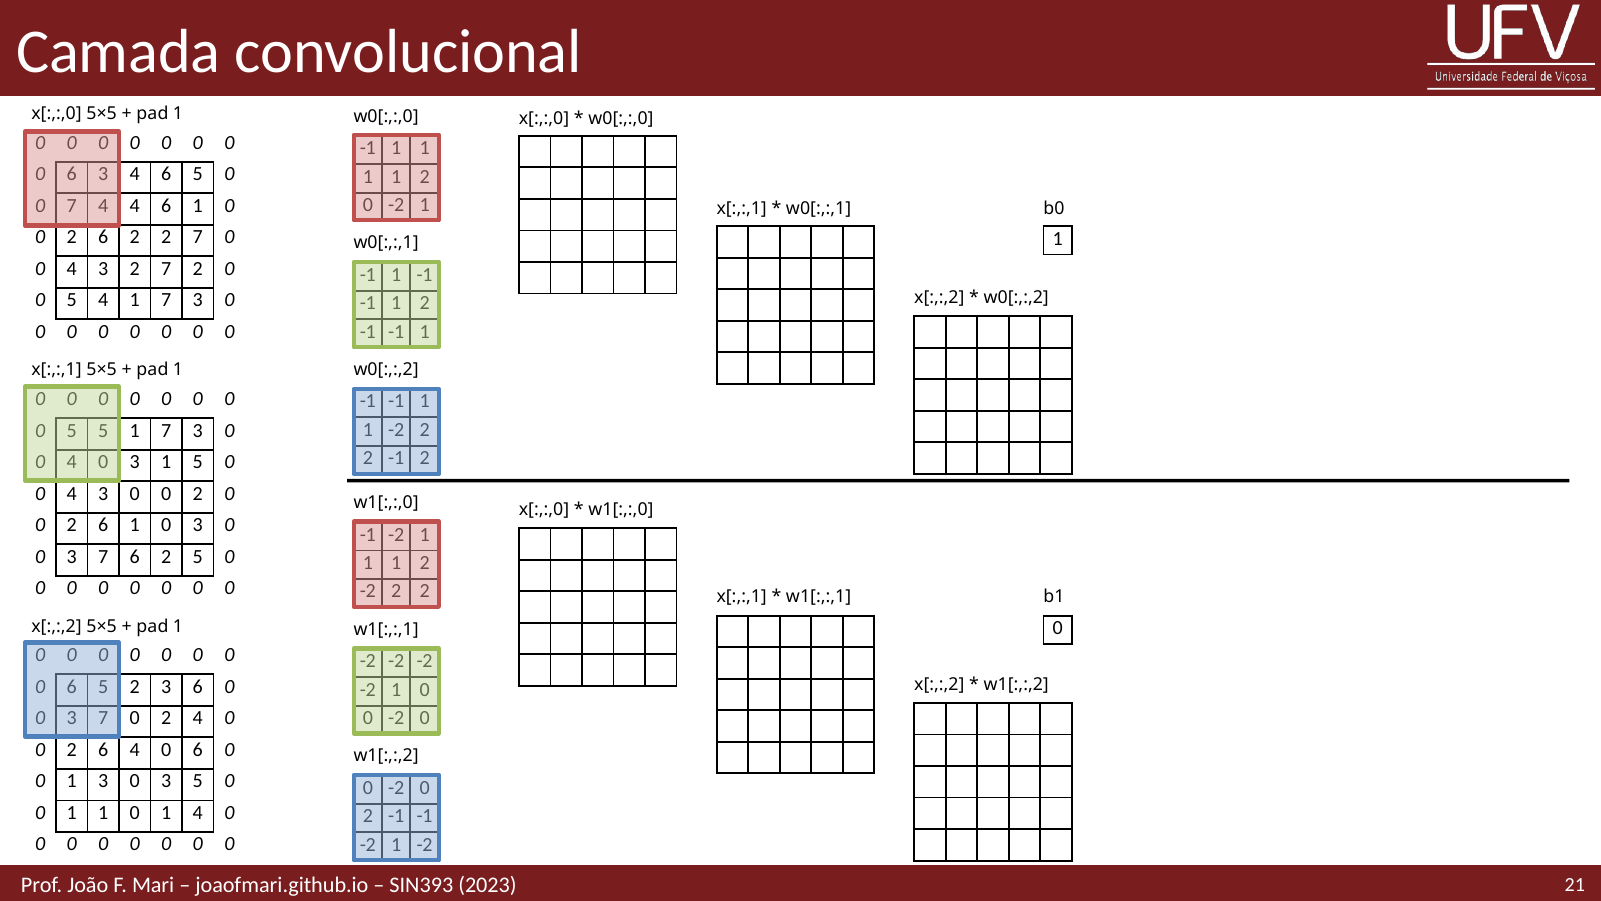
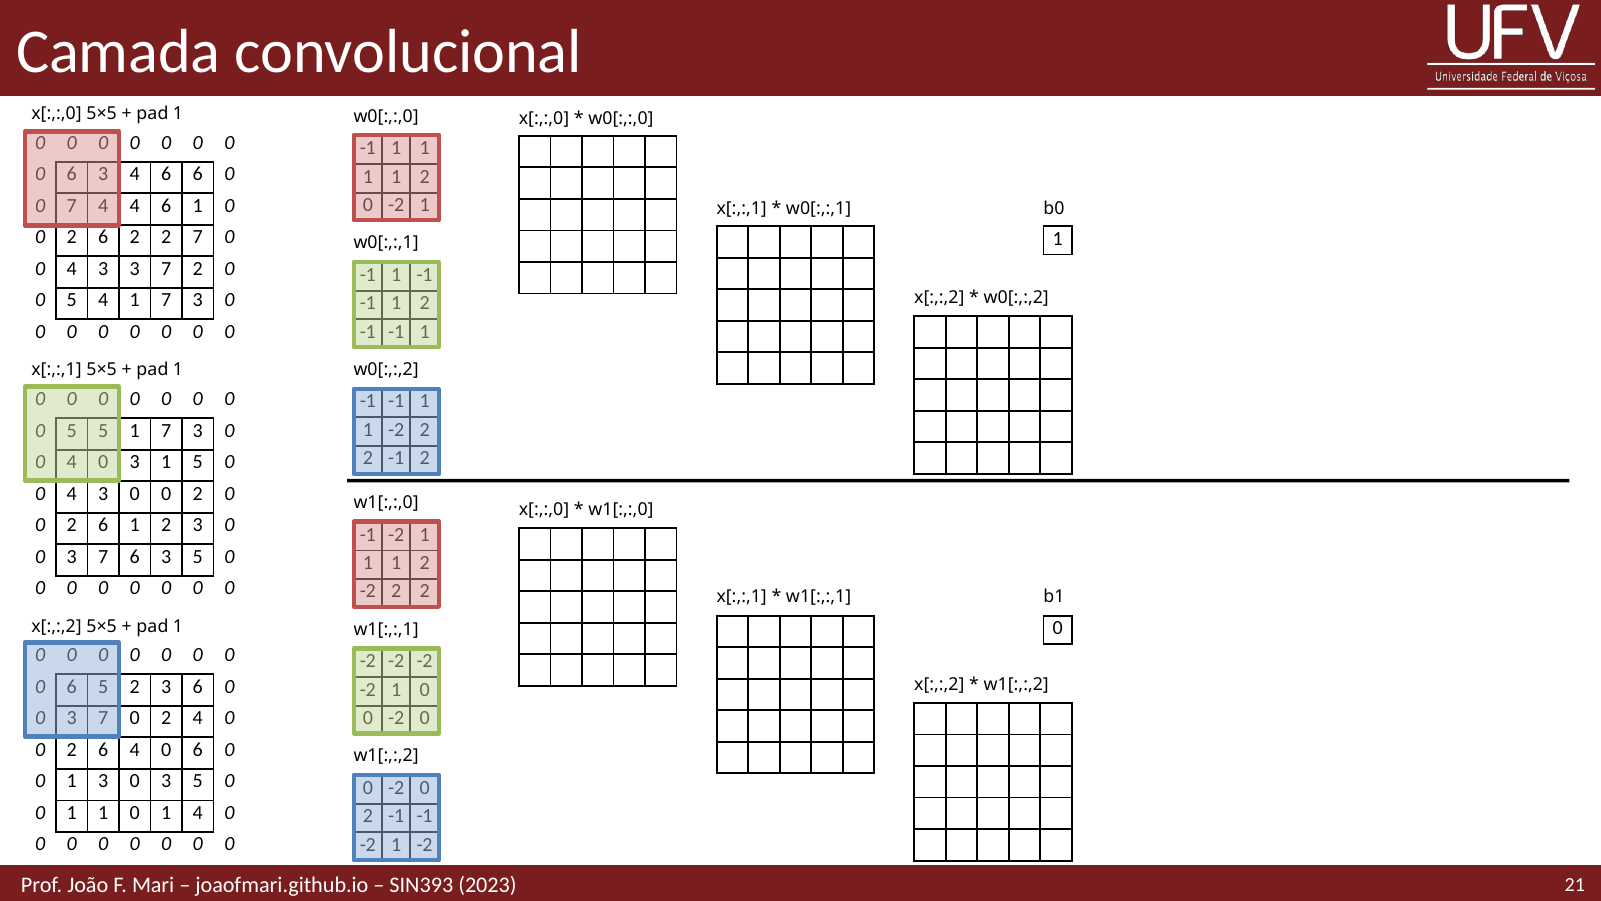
4 6 5: 5 -> 6
3 2: 2 -> 3
2 6 1 0: 0 -> 2
7 6 2: 2 -> 3
